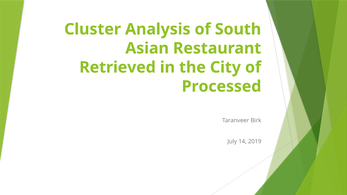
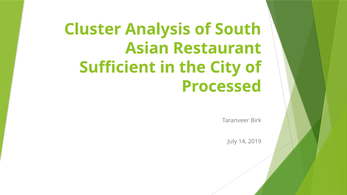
Retrieved: Retrieved -> Sufficient
